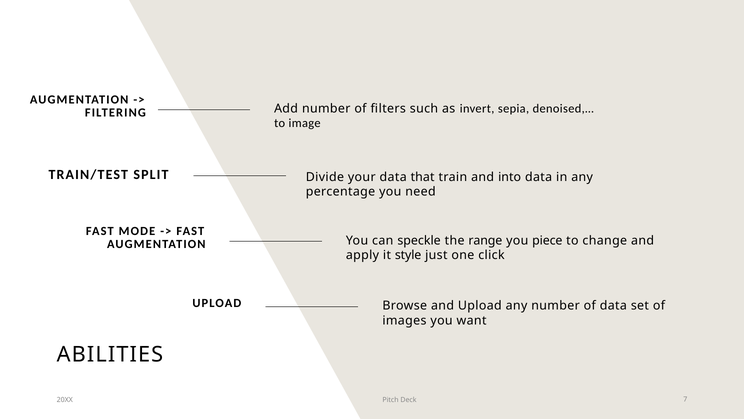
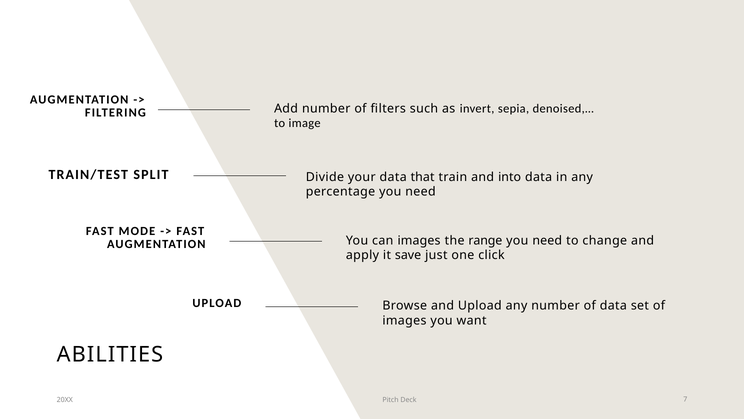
can speckle: speckle -> images
piece at (547, 240): piece -> need
style: style -> save
